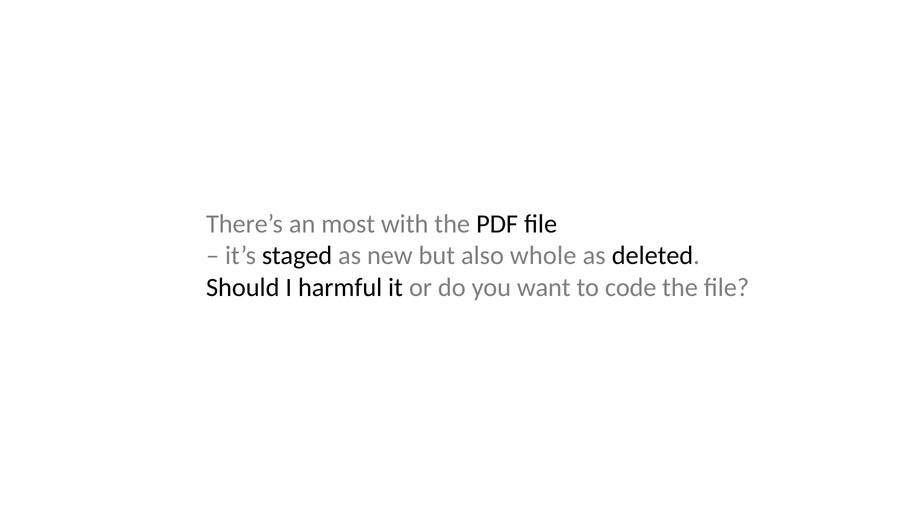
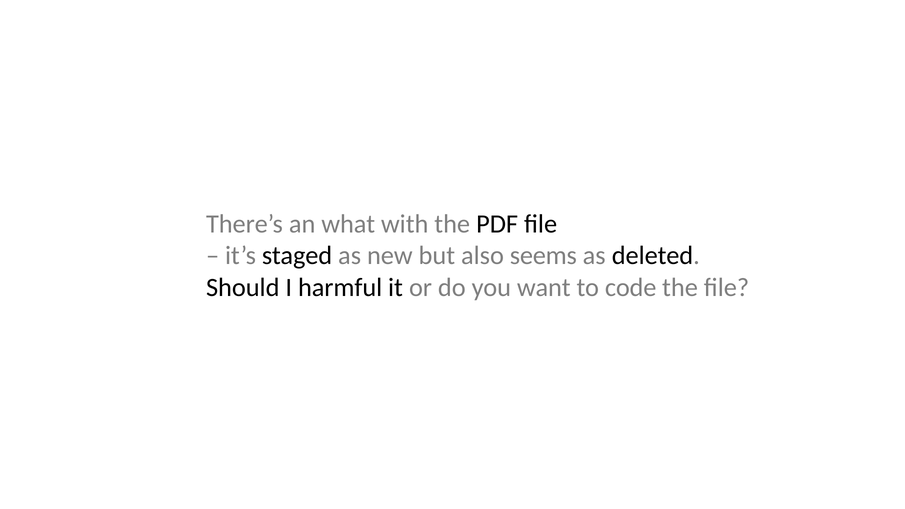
most: most -> what
whole: whole -> seems
